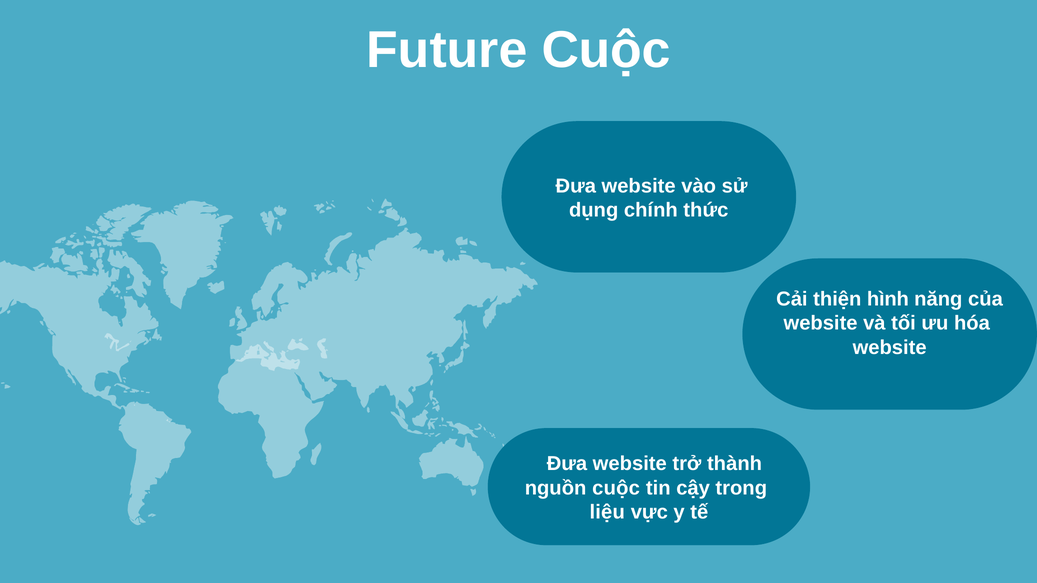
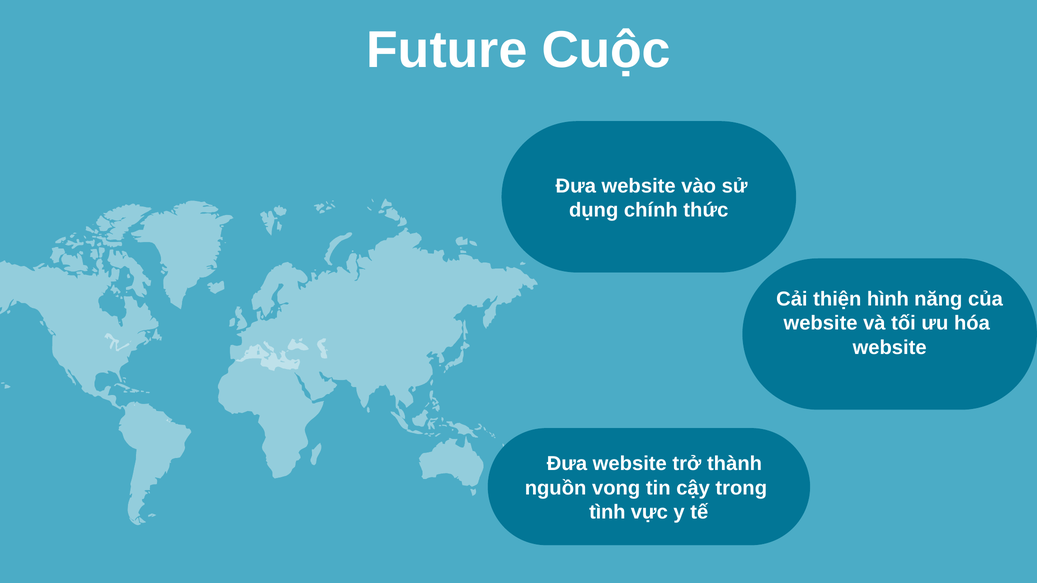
nguồn cuộc: cuộc -> vong
liệu: liệu -> tình
